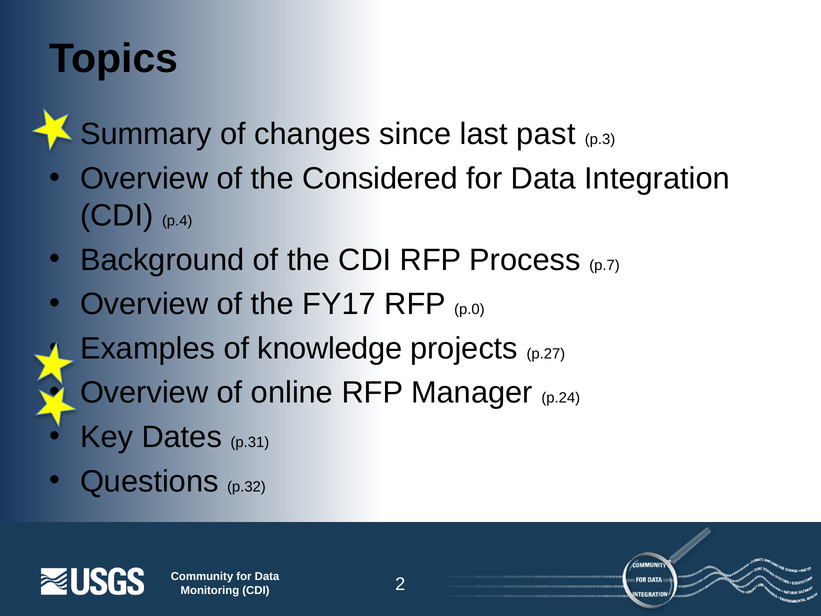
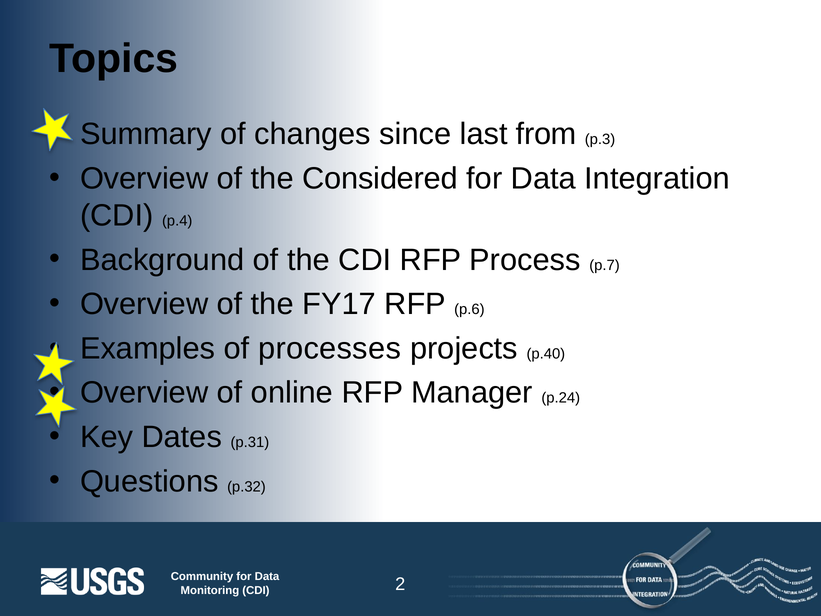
past: past -> from
p.0: p.0 -> p.6
knowledge: knowledge -> processes
p.27: p.27 -> p.40
